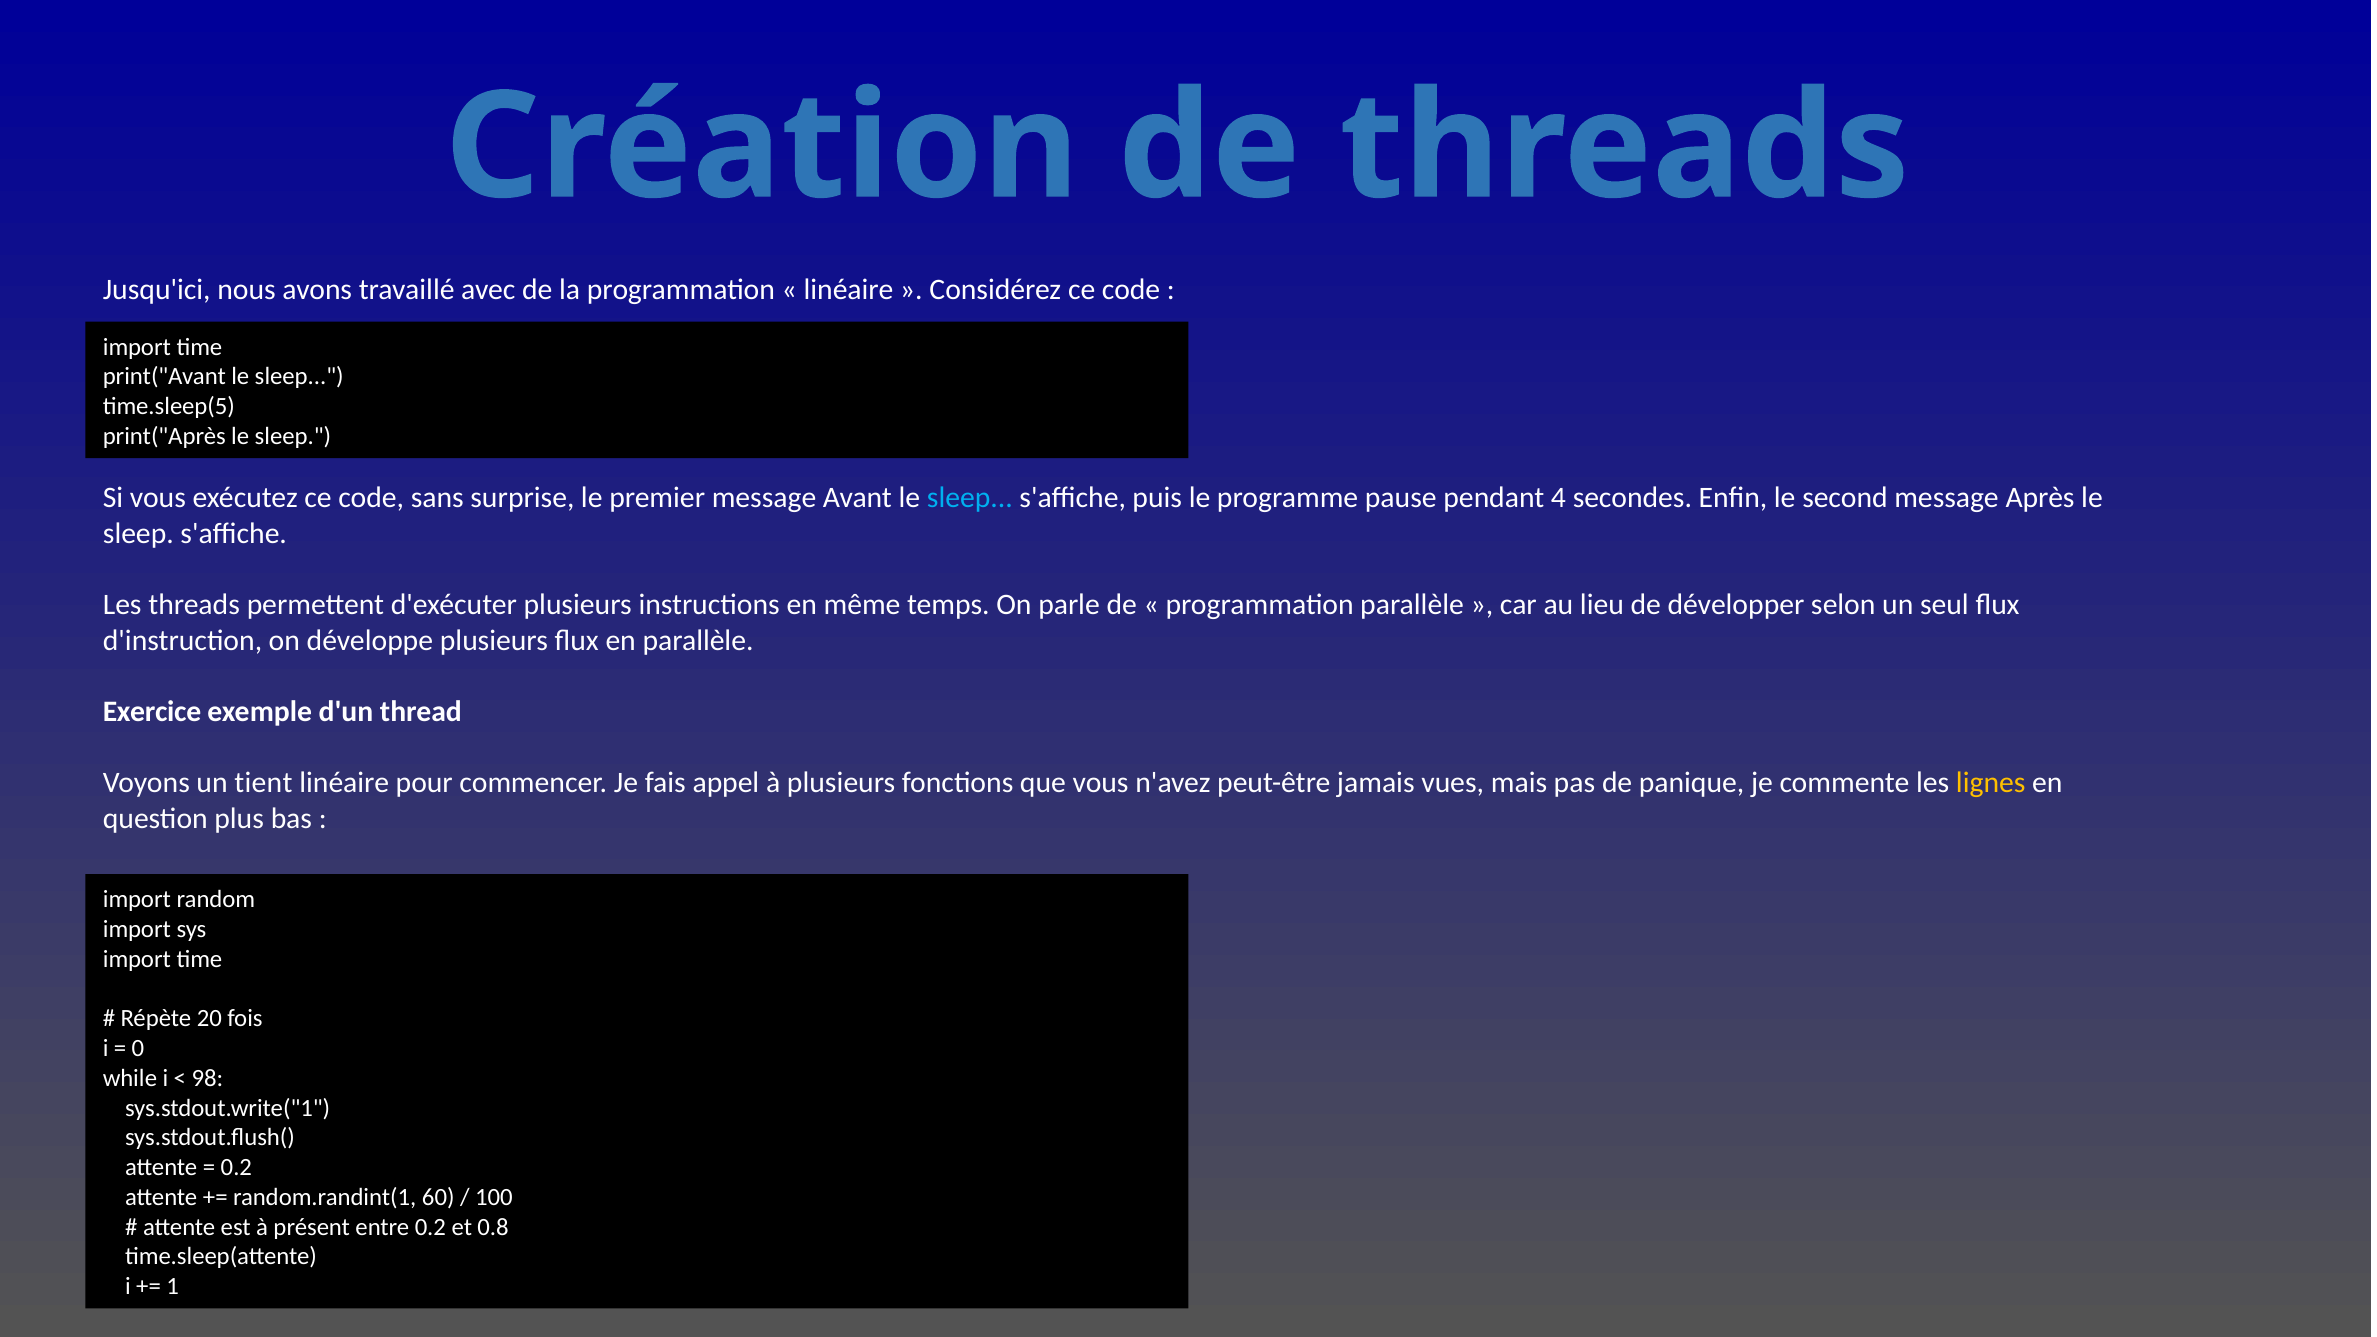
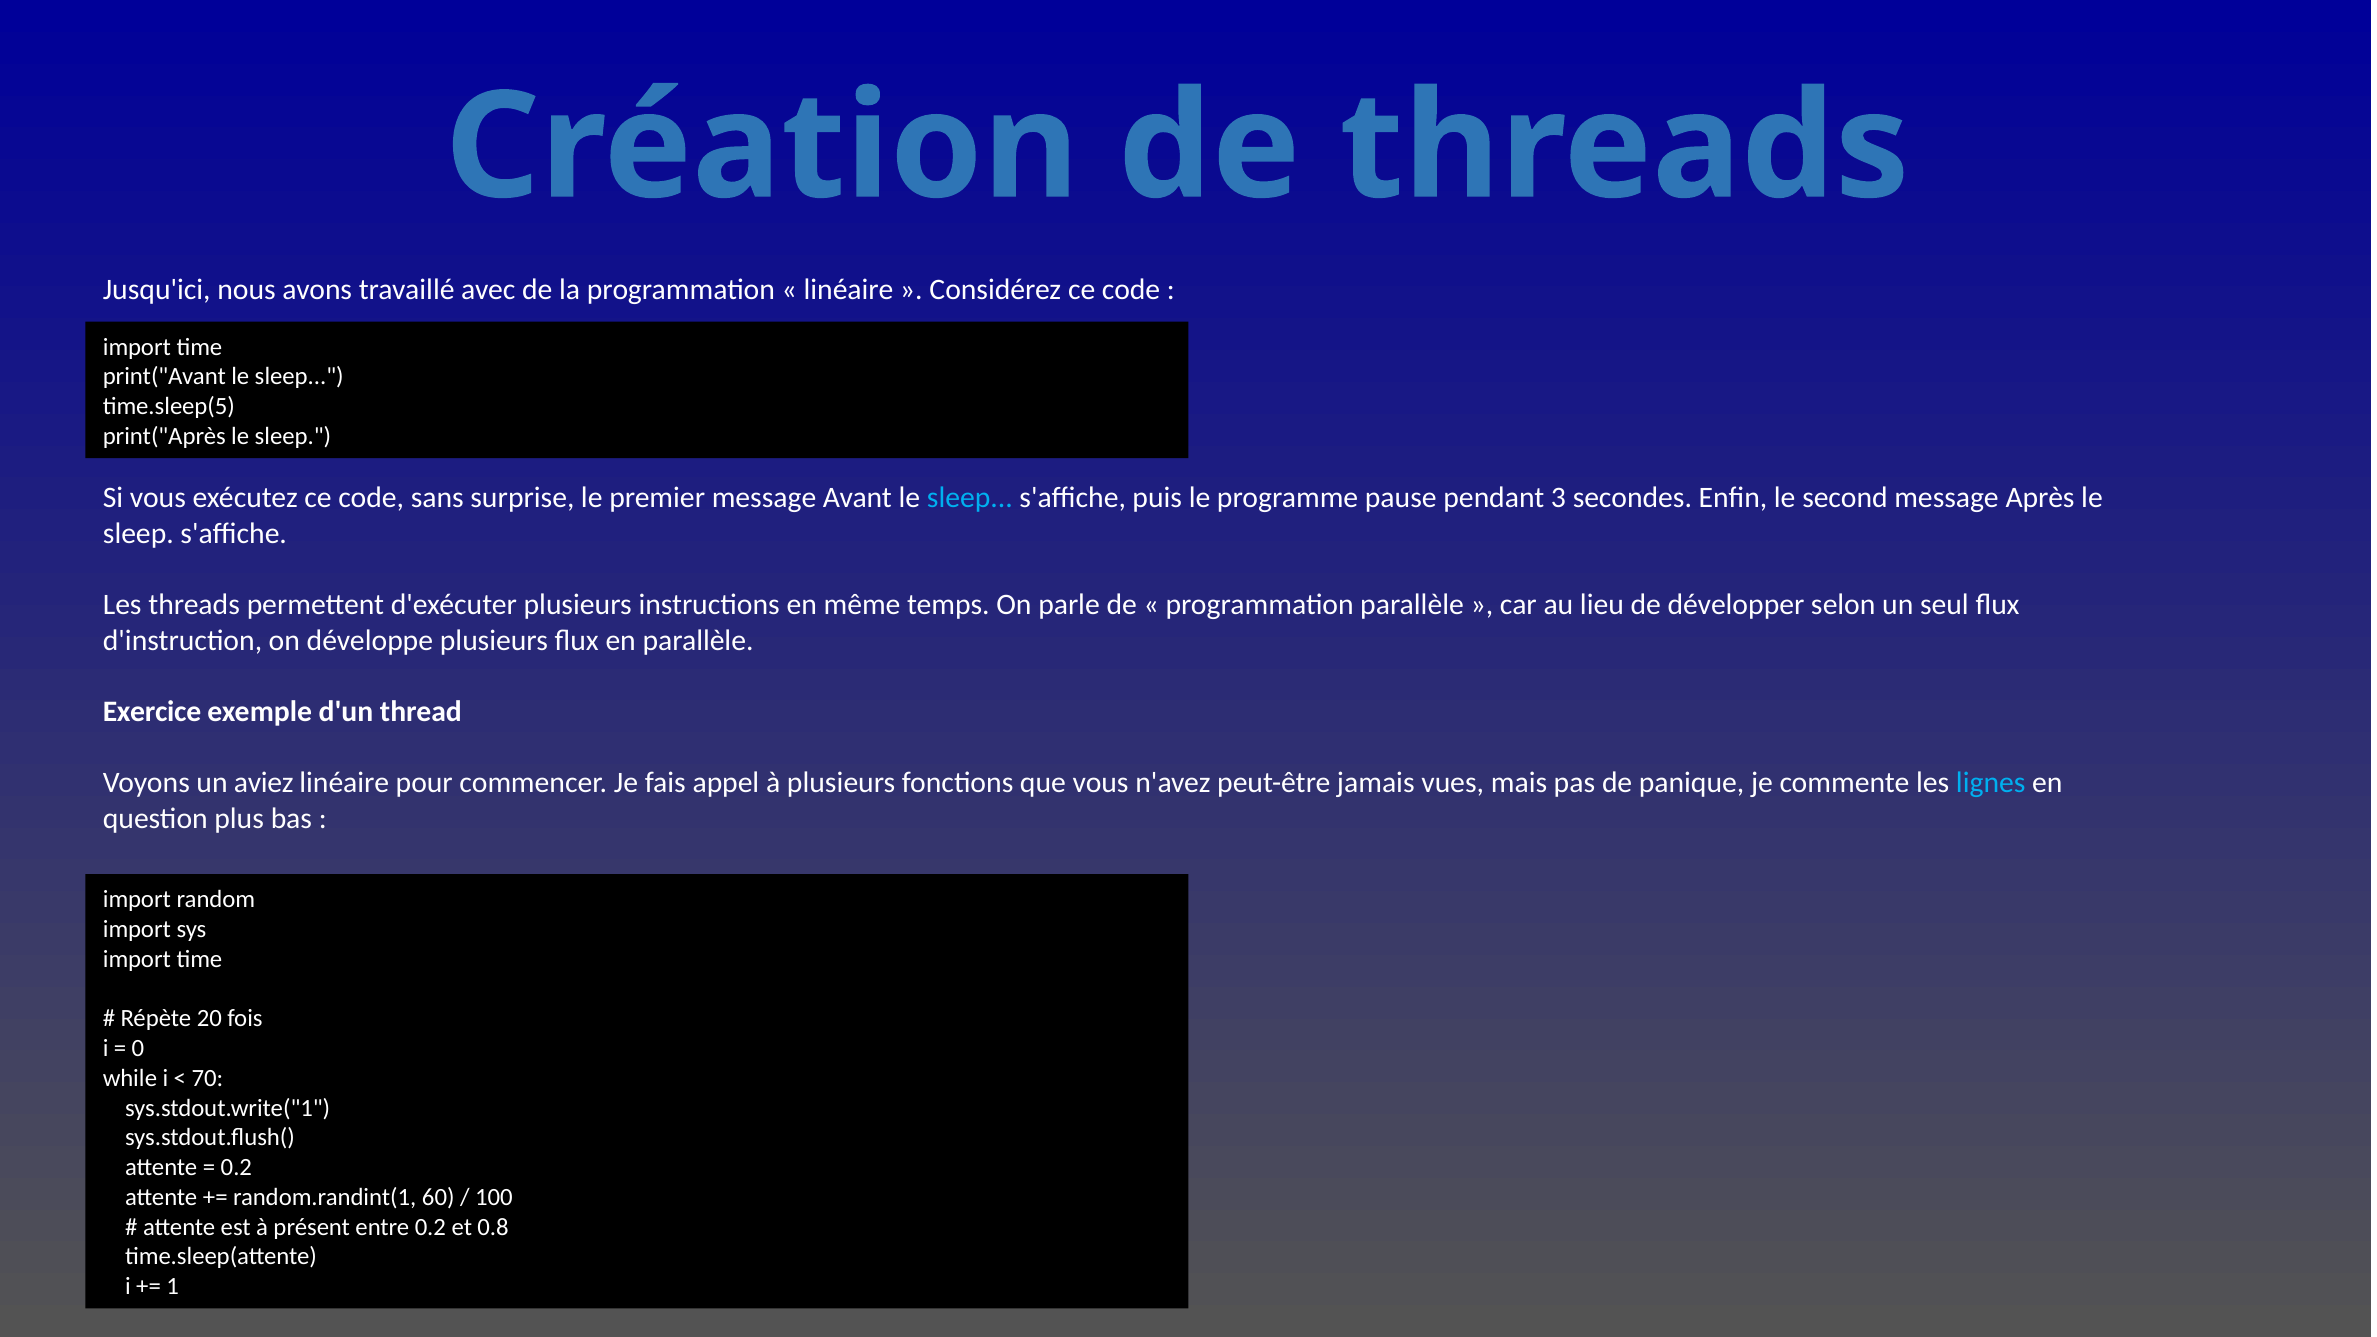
4: 4 -> 3
tient: tient -> aviez
lignes colour: yellow -> light blue
98: 98 -> 70
